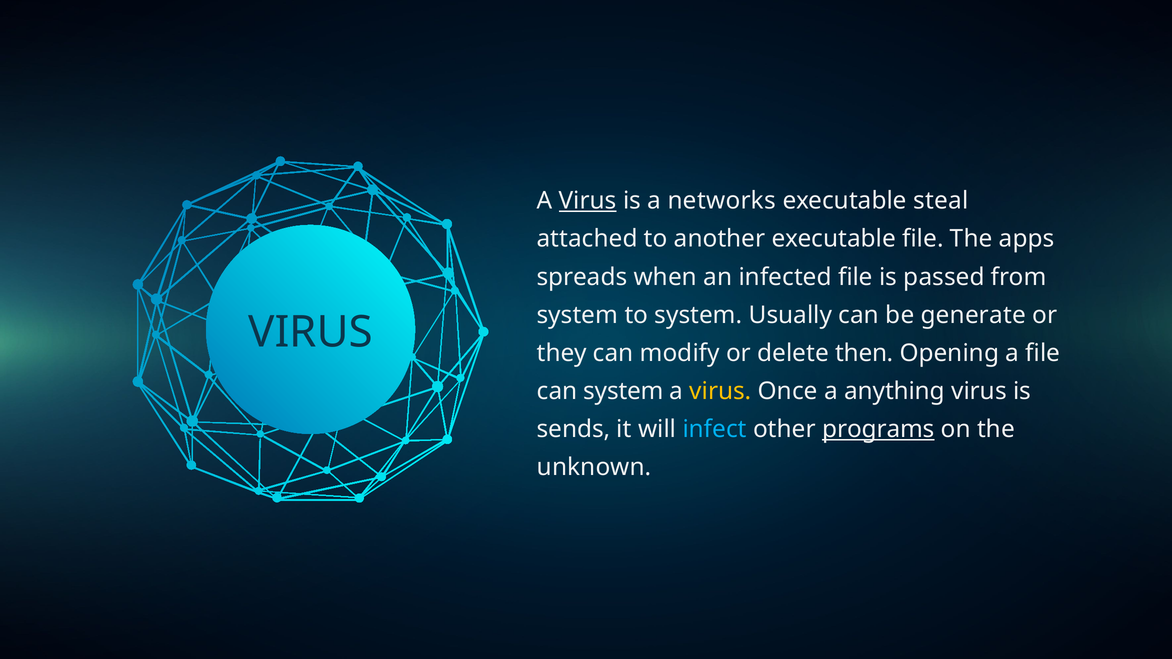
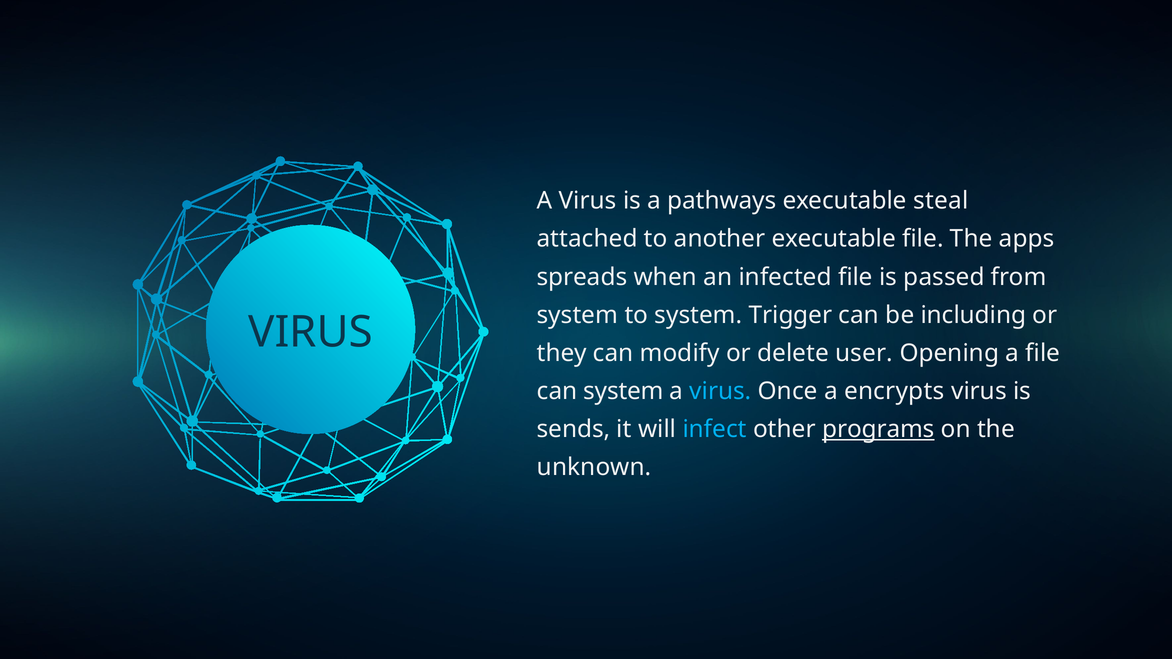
Virus at (588, 201) underline: present -> none
networks: networks -> pathways
Usually: Usually -> Trigger
generate: generate -> including
then: then -> user
virus at (720, 391) colour: yellow -> light blue
anything: anything -> encrypts
